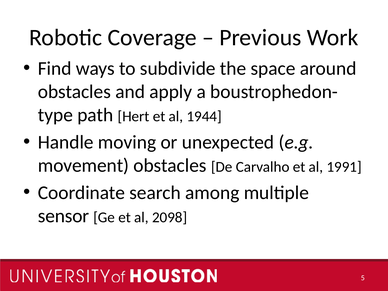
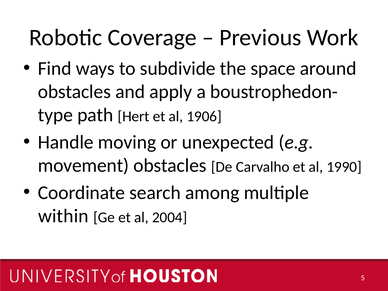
1944: 1944 -> 1906
1991: 1991 -> 1990
sensor: sensor -> within
2098: 2098 -> 2004
